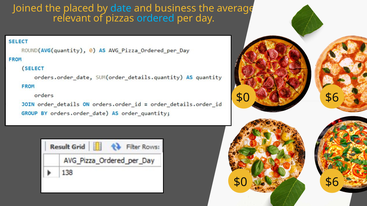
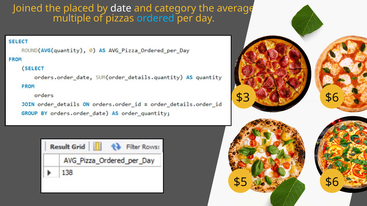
date colour: light blue -> white
business: business -> category
relevant: relevant -> multiple
$0 at (243, 98): $0 -> $3
$0 at (240, 182): $0 -> $5
